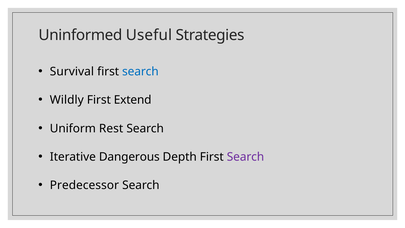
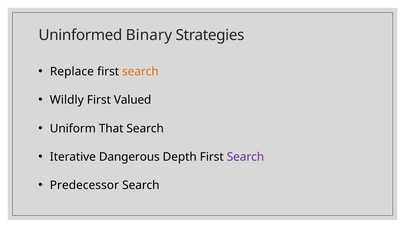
Useful: Useful -> Binary
Survival: Survival -> Replace
search at (140, 72) colour: blue -> orange
Extend: Extend -> Valued
Rest: Rest -> That
